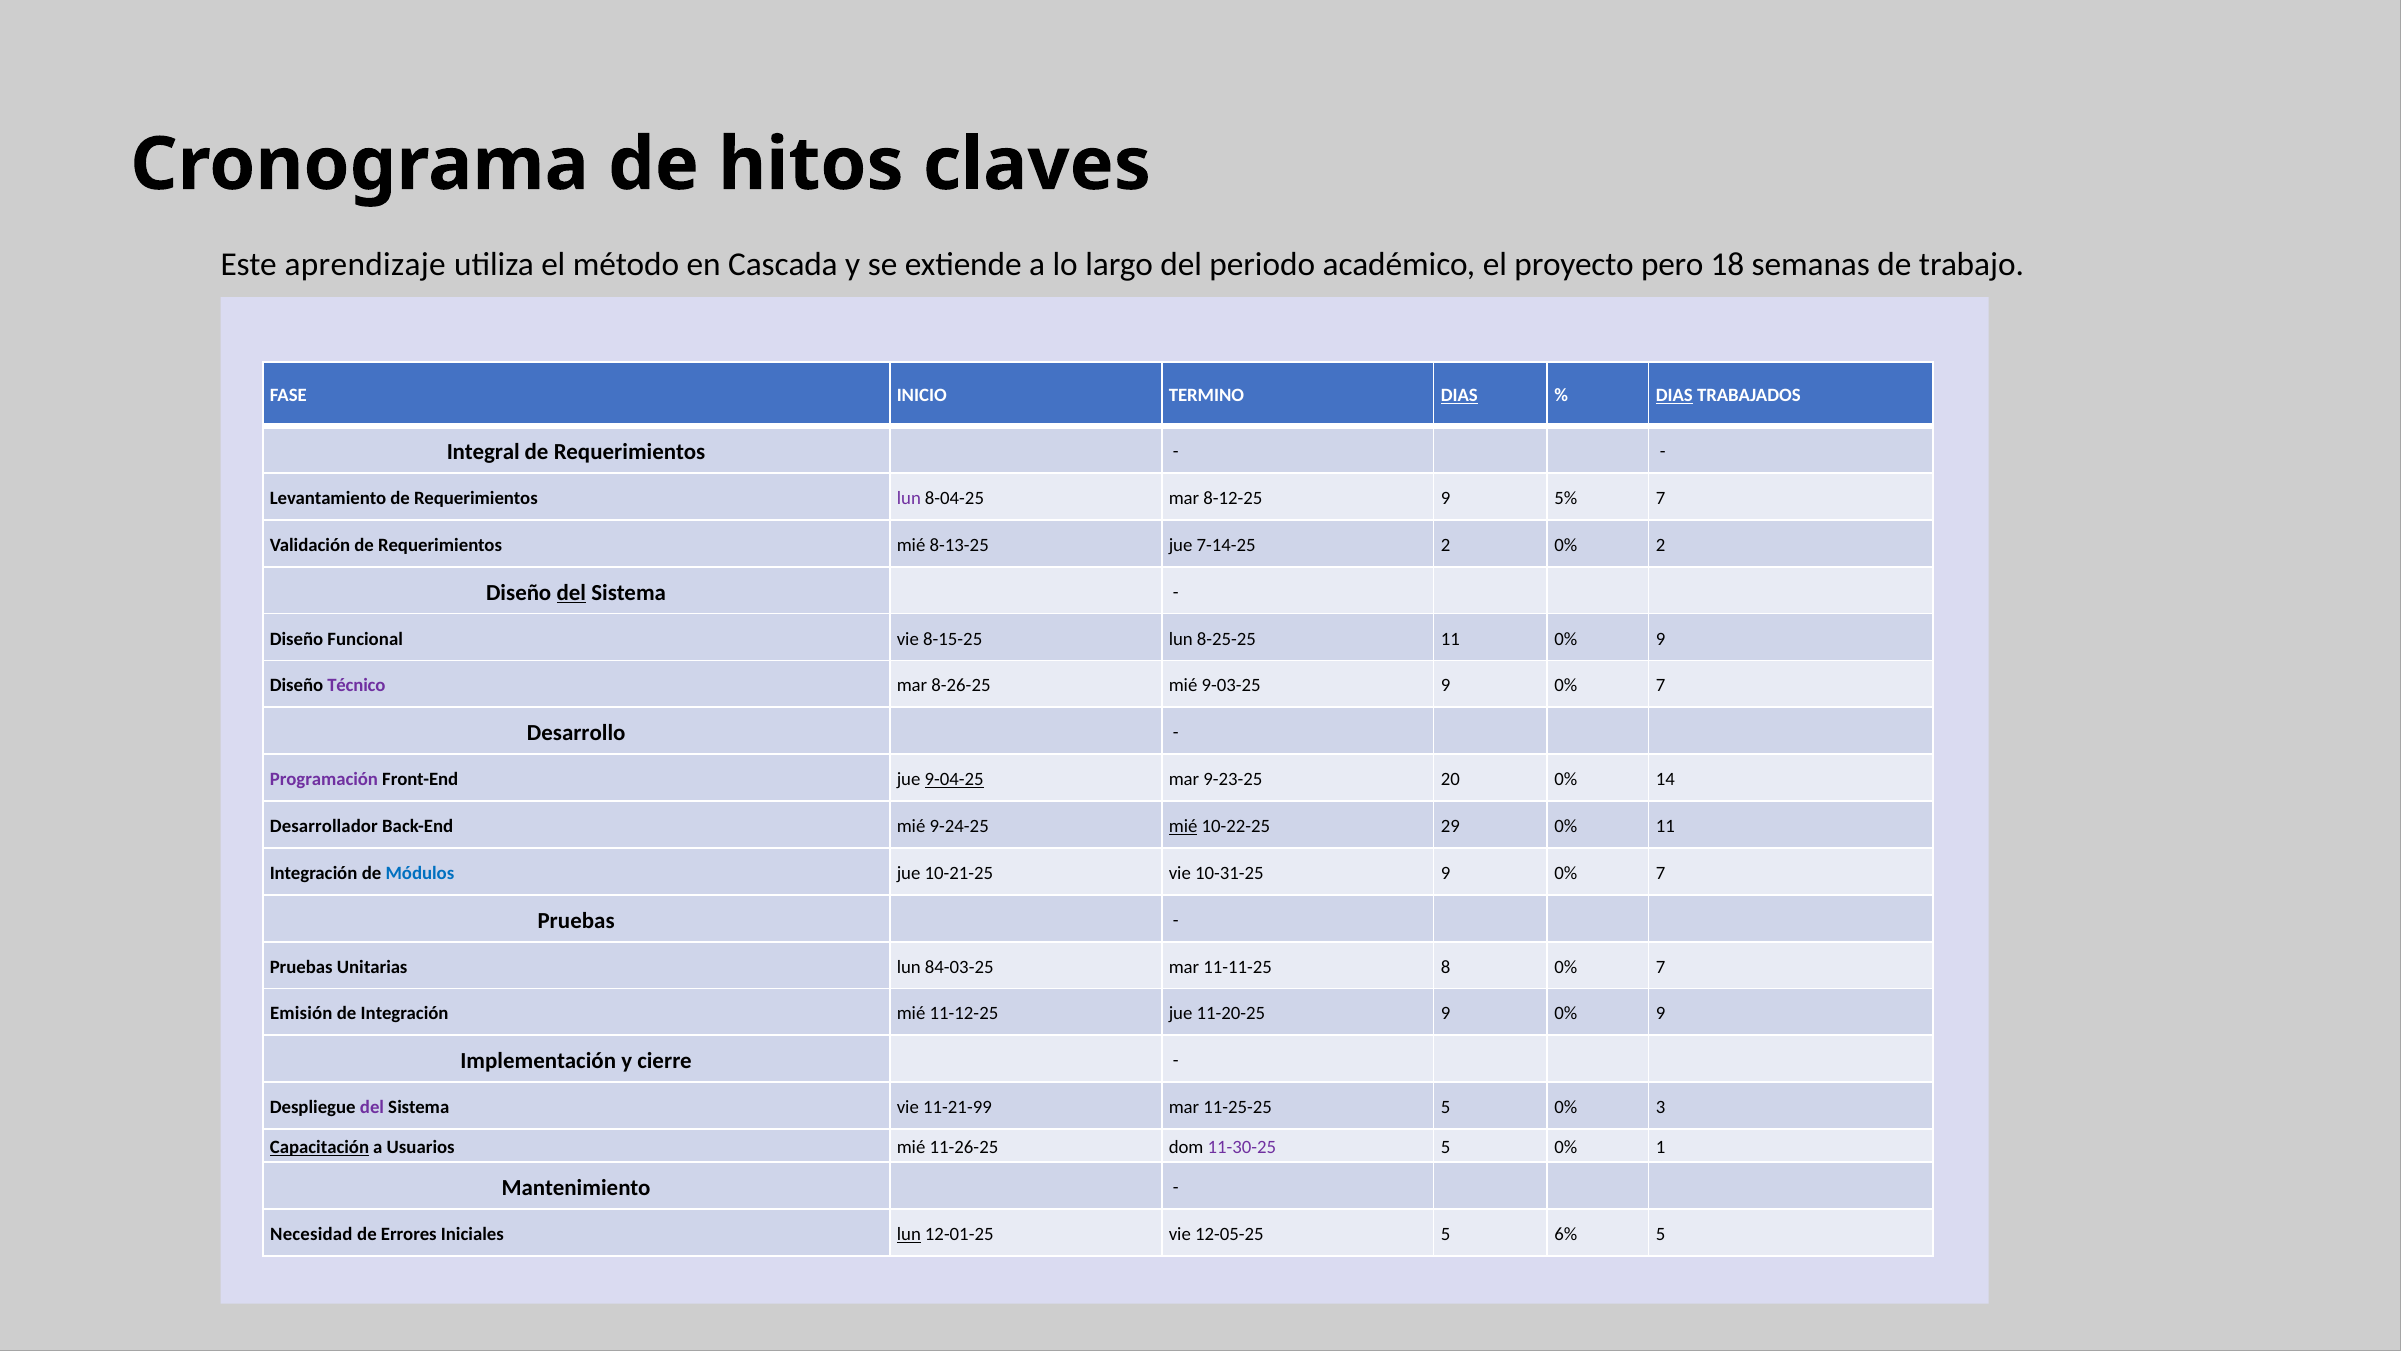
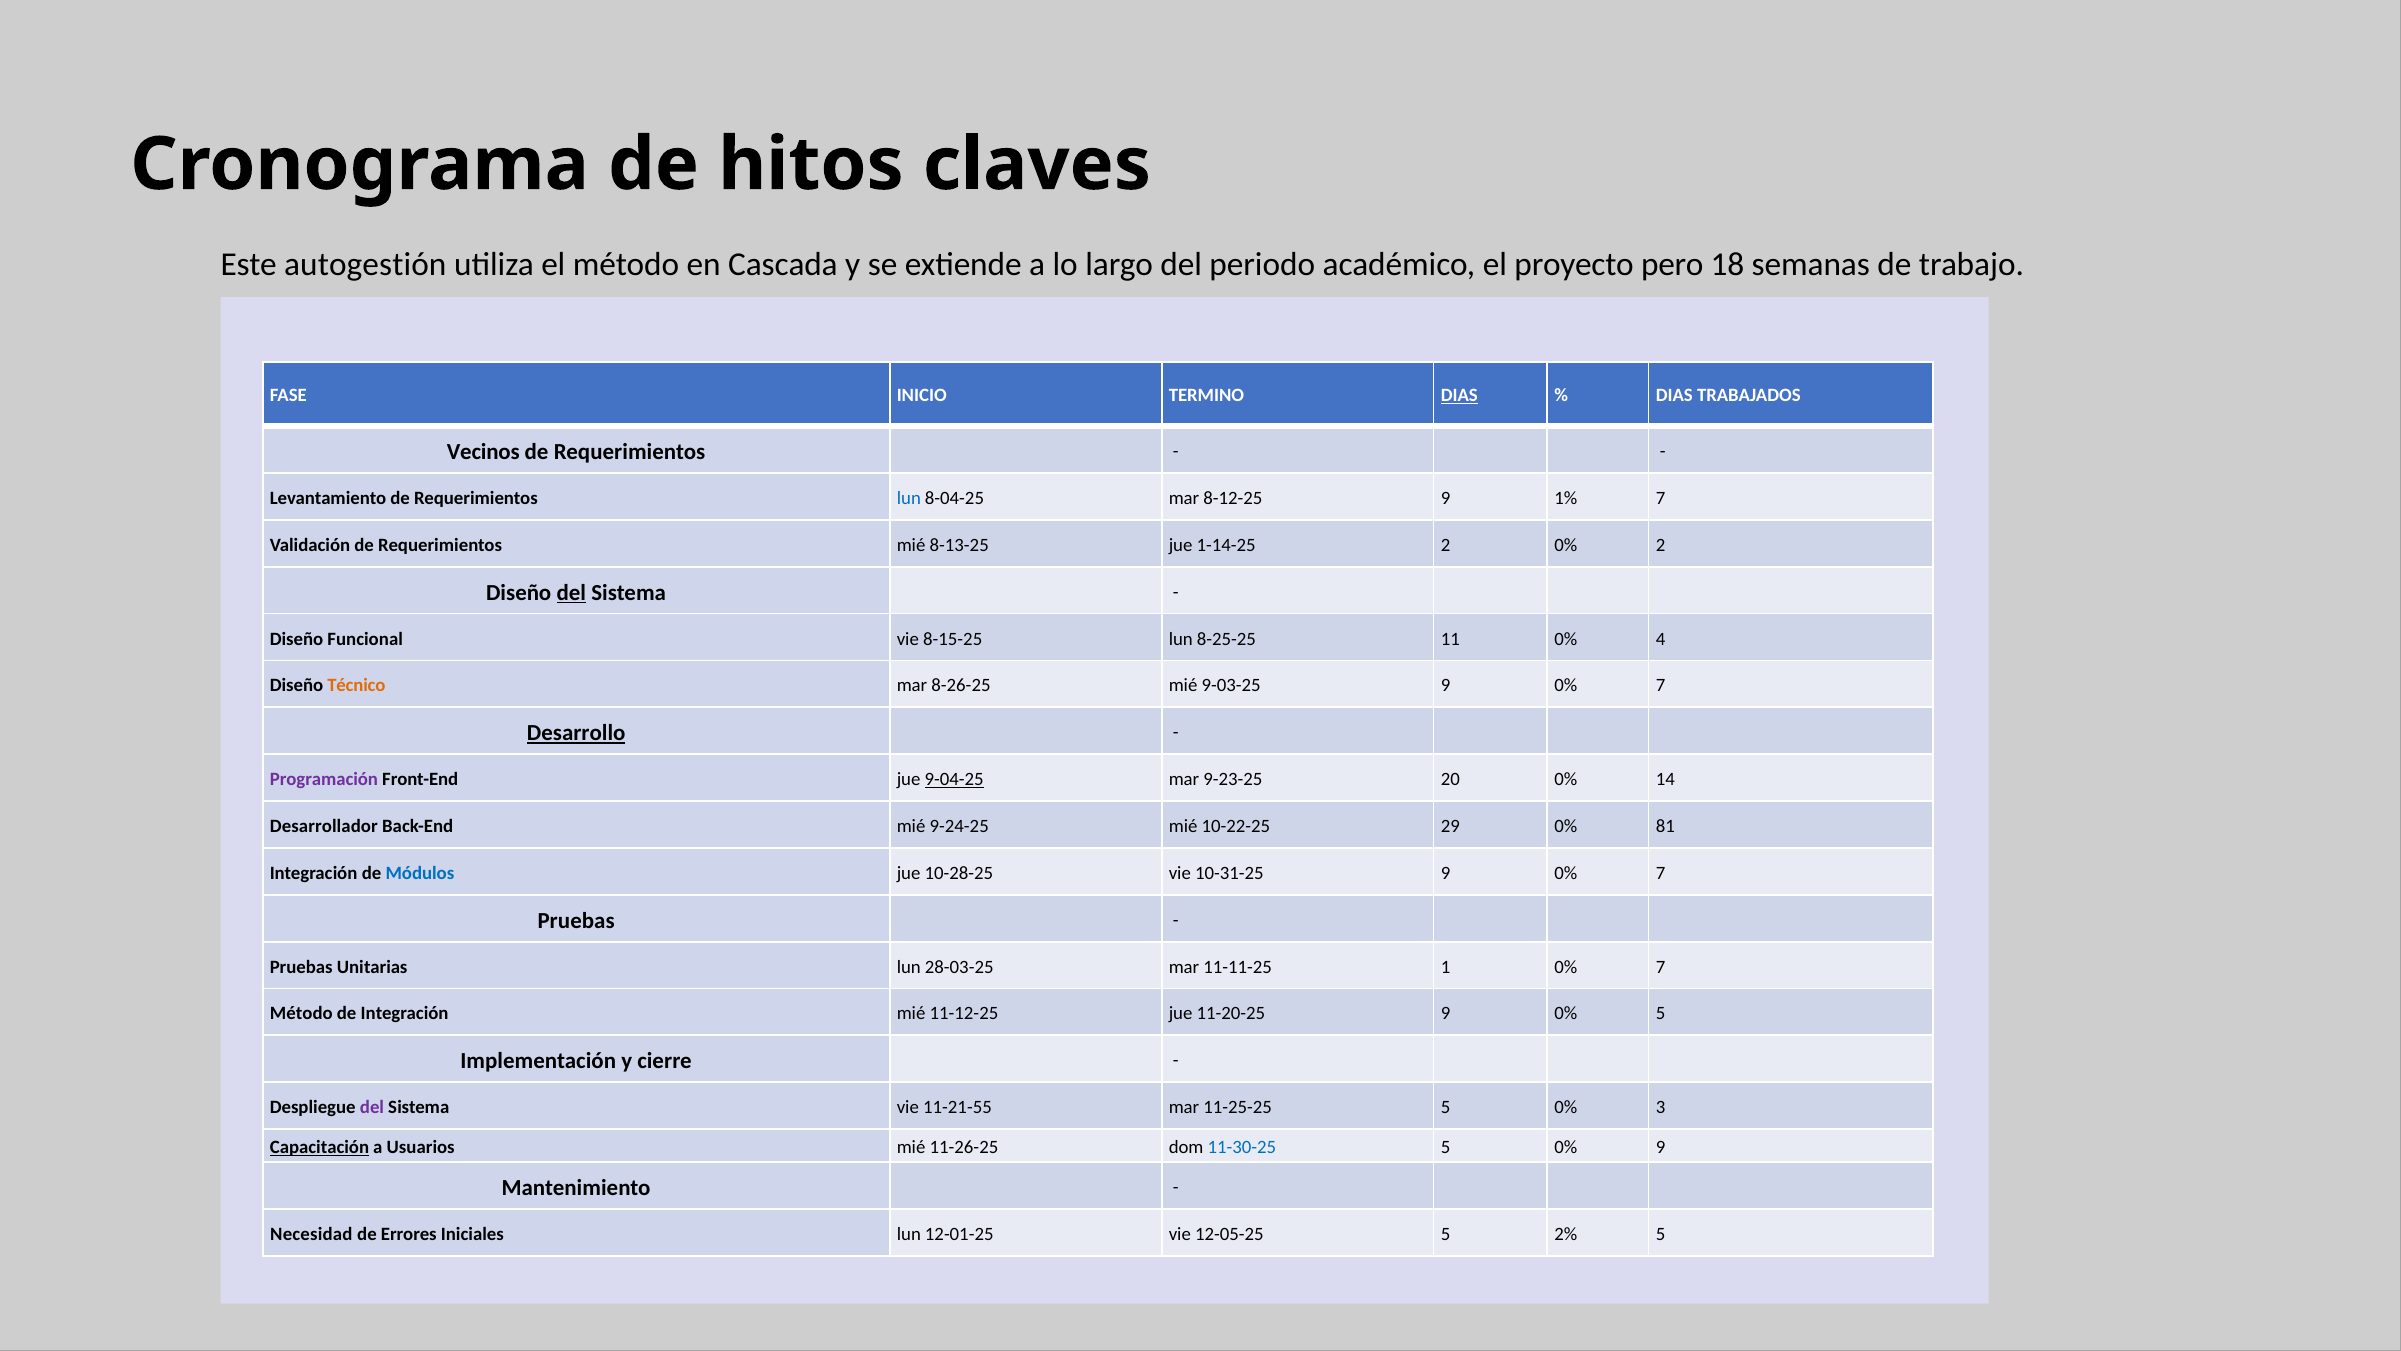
aprendizaje: aprendizaje -> autogestión
DIAS at (1674, 396) underline: present -> none
Integral: Integral -> Vecinos
lun at (909, 498) colour: purple -> blue
5%: 5% -> 1%
7-14-25: 7-14-25 -> 1-14-25
11 0% 9: 9 -> 4
Técnico colour: purple -> orange
Desarrollo underline: none -> present
mié at (1183, 826) underline: present -> none
0% 11: 11 -> 81
10-21-25: 10-21-25 -> 10-28-25
84-03-25: 84-03-25 -> 28-03-25
8: 8 -> 1
Emisión at (301, 1013): Emisión -> Método
9 0% 9: 9 -> 5
11-21-99: 11-21-99 -> 11-21-55
11-30-25 colour: purple -> blue
0% 1: 1 -> 9
lun at (909, 1234) underline: present -> none
6%: 6% -> 2%
